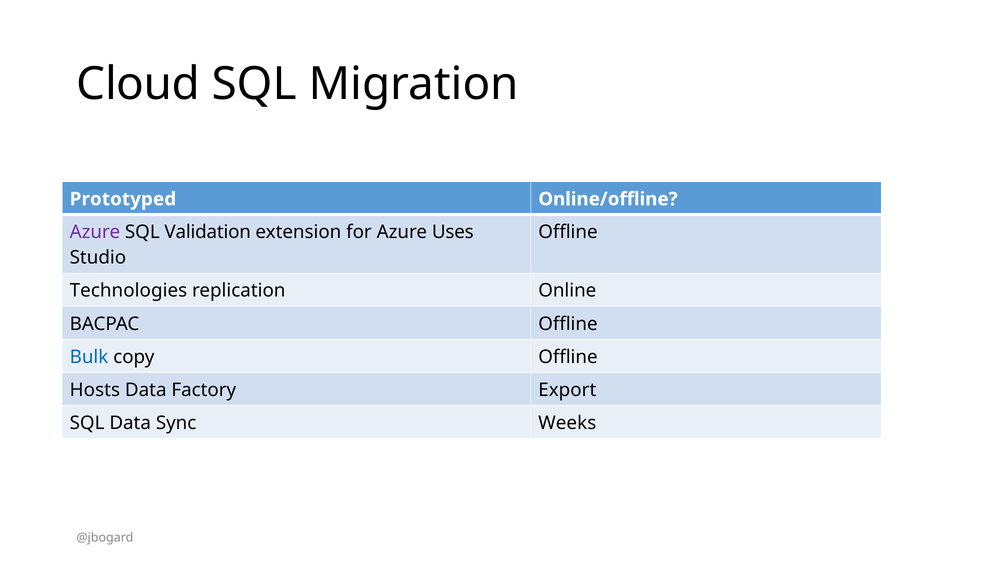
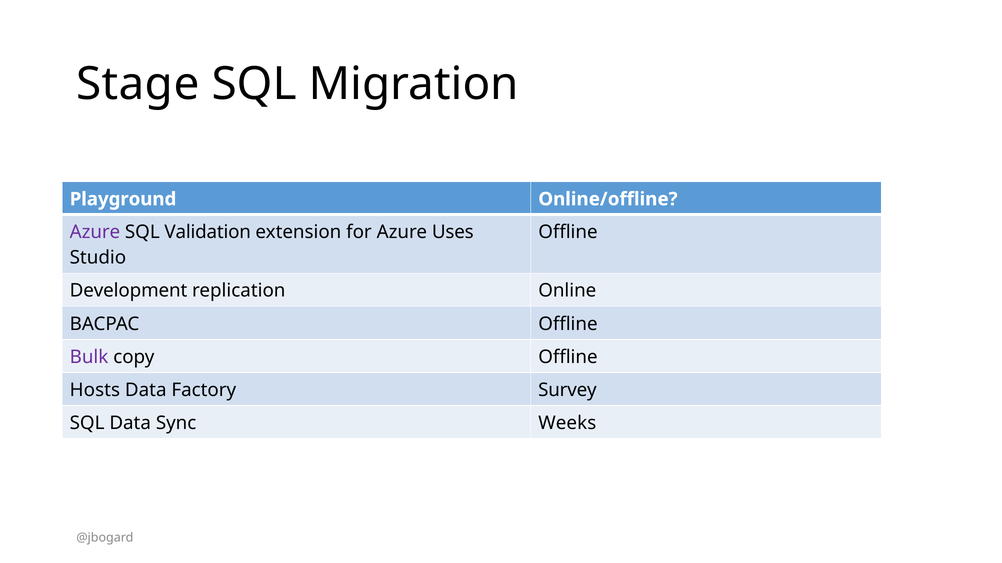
Cloud: Cloud -> Stage
Prototyped: Prototyped -> Playground
Technologies: Technologies -> Development
Bulk colour: blue -> purple
Export: Export -> Survey
